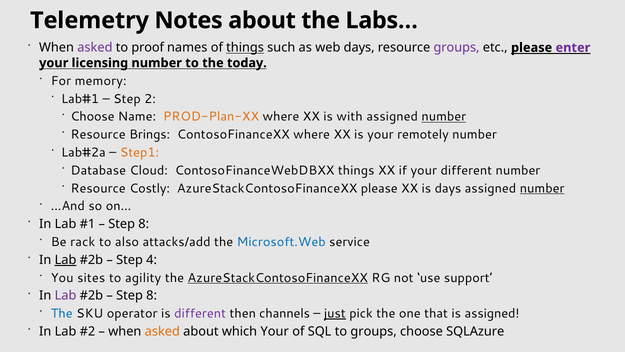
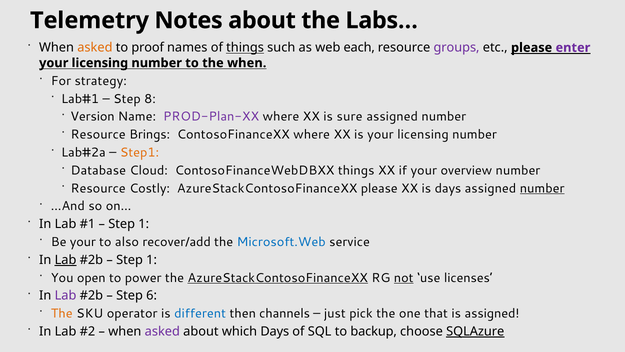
asked at (95, 48) colour: purple -> orange
web days: days -> each
the today: today -> when
memory: memory -> strategy
2: 2 -> 8
Choose at (92, 117): Choose -> Version
PROD-Plan-XX colour: orange -> purple
with: with -> sure
number at (444, 117) underline: present -> none
is your remotely: remotely -> licensing
your different: different -> overview
8 at (144, 224): 8 -> 1
Be rack: rack -> your
attacks/add: attacks/add -> recover/add
4 at (152, 260): 4 -> 1
sites: sites -> open
agility: agility -> power
not underline: none -> present
support: support -> licenses
8 at (152, 295): 8 -> 6
The at (62, 313) colour: blue -> orange
different at (200, 313) colour: purple -> blue
just underline: present -> none
asked at (162, 331) colour: orange -> purple
which Your: Your -> Days
to groups: groups -> backup
SQLAzure underline: none -> present
